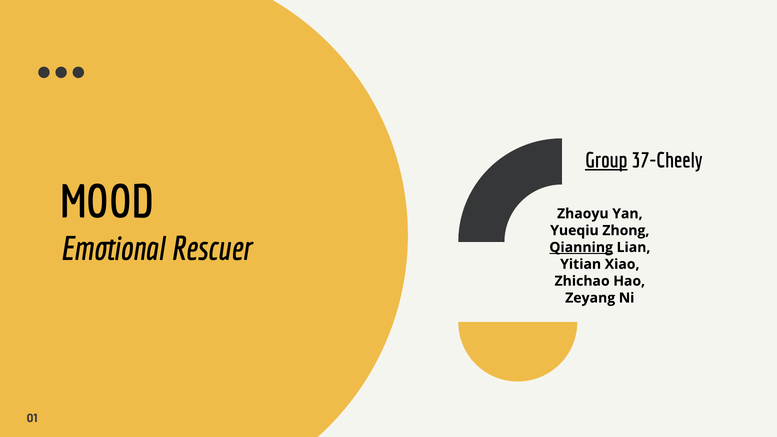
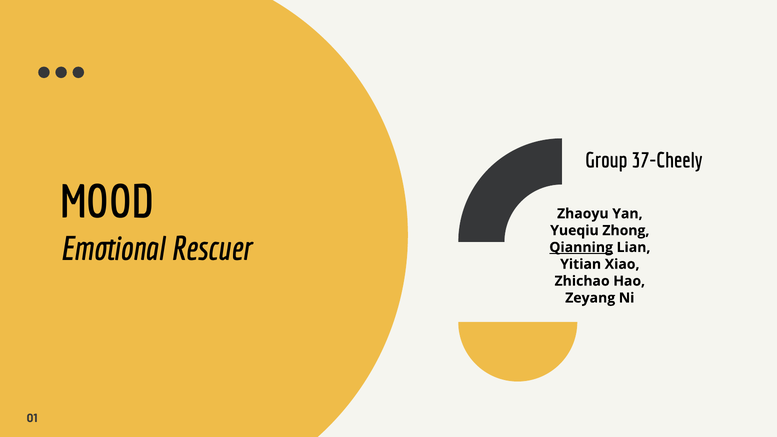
Group underline: present -> none
